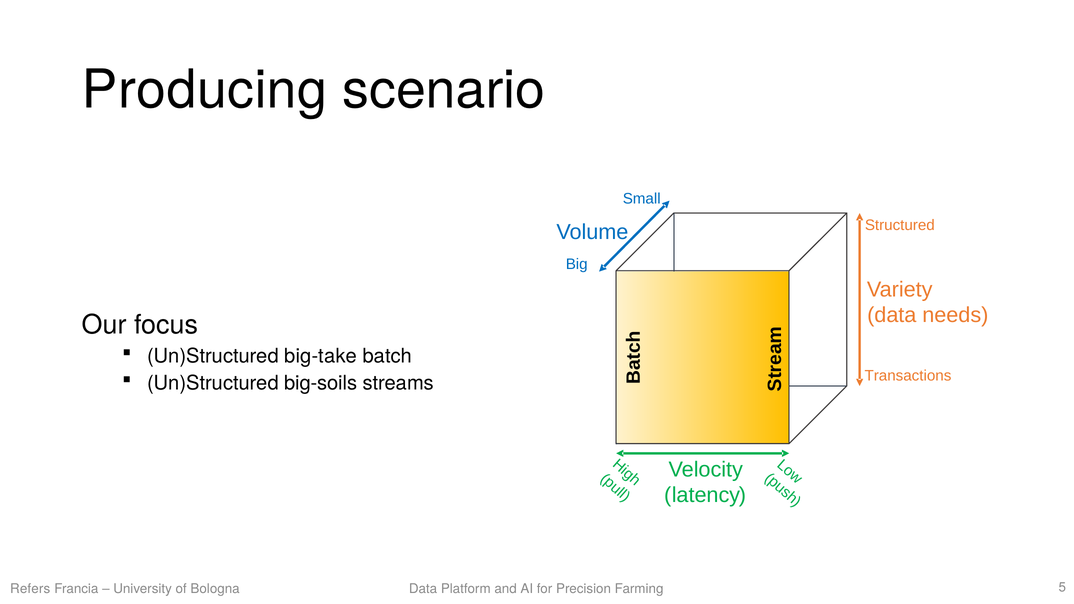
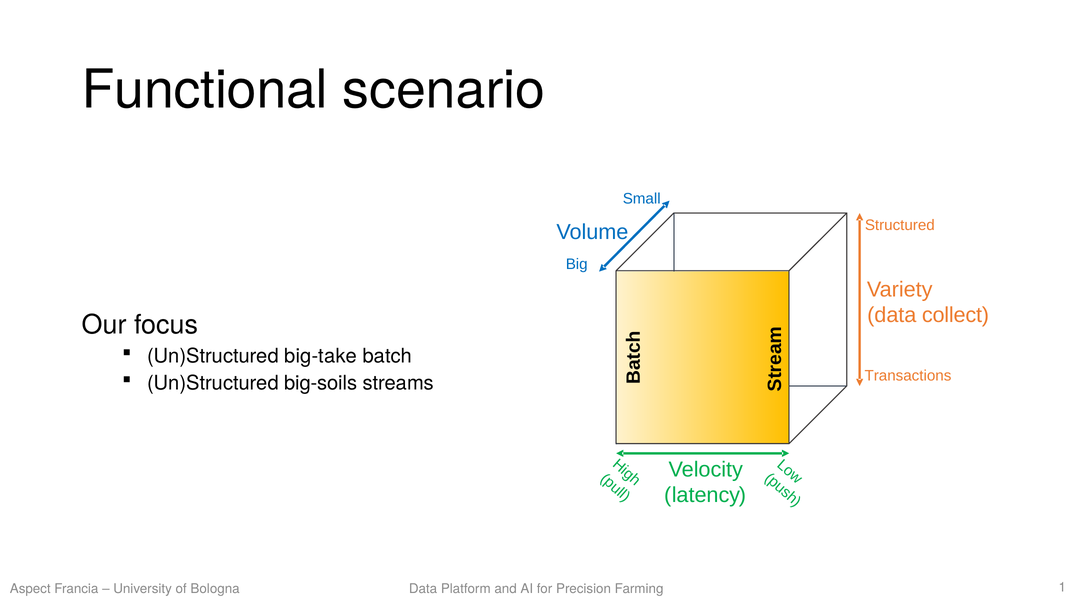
Producing: Producing -> Functional
needs: needs -> collect
Refers: Refers -> Aspect
5: 5 -> 1
